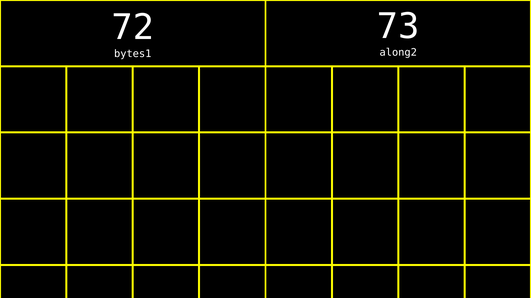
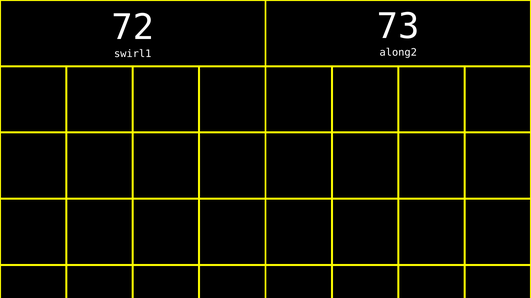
bytes1: bytes1 -> swirl1
